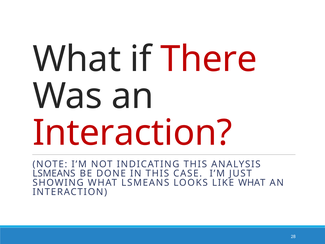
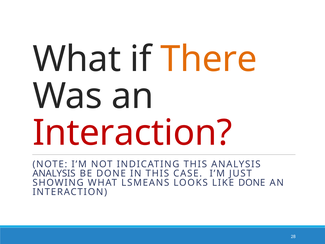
There colour: red -> orange
LSMEANS at (54, 173): LSMEANS -> ANALYSIS
LIKE WHAT: WHAT -> DONE
